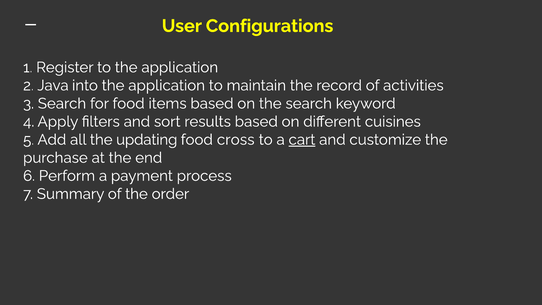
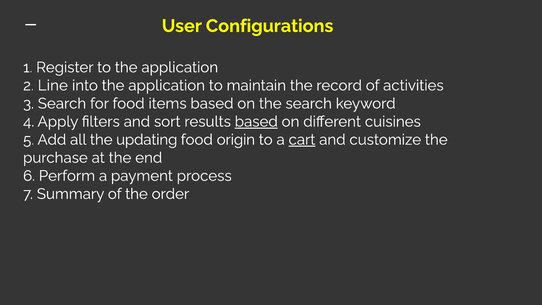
Java: Java -> Line
based at (256, 122) underline: none -> present
cross: cross -> origin
